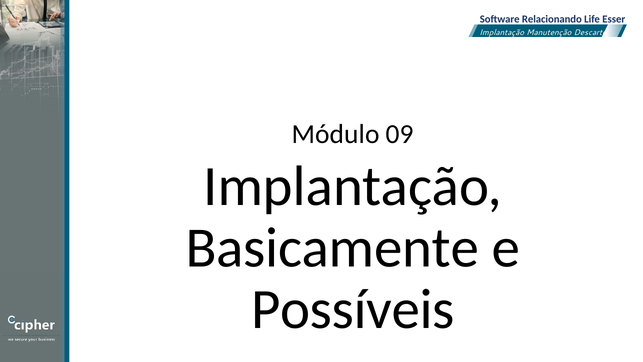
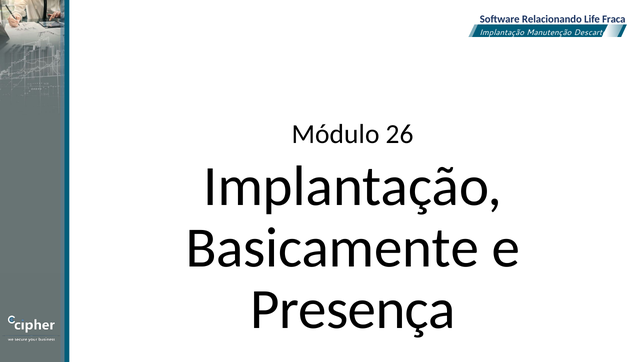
Esser: Esser -> Fraca
09: 09 -> 26
Possíveis: Possíveis -> Presença
